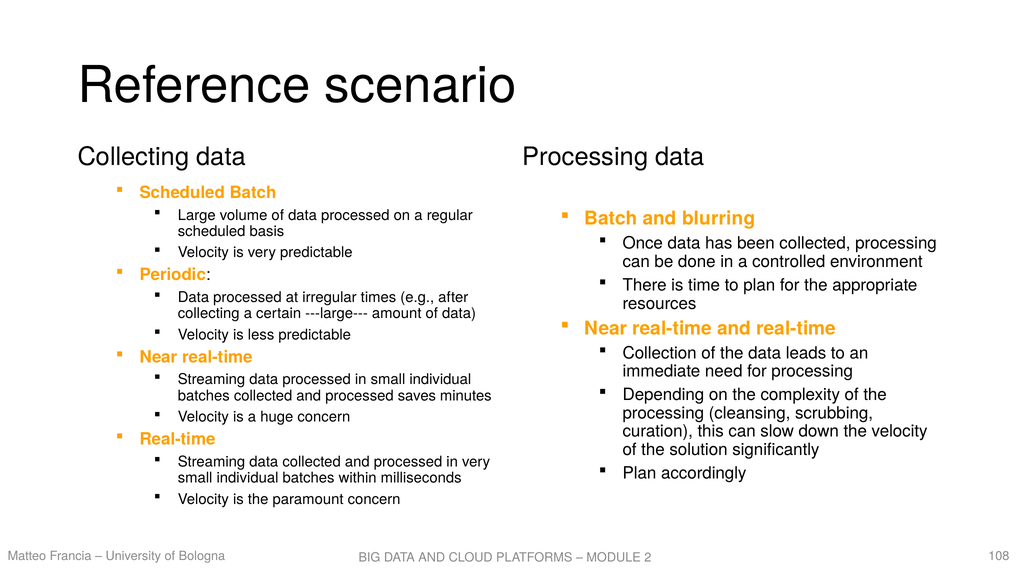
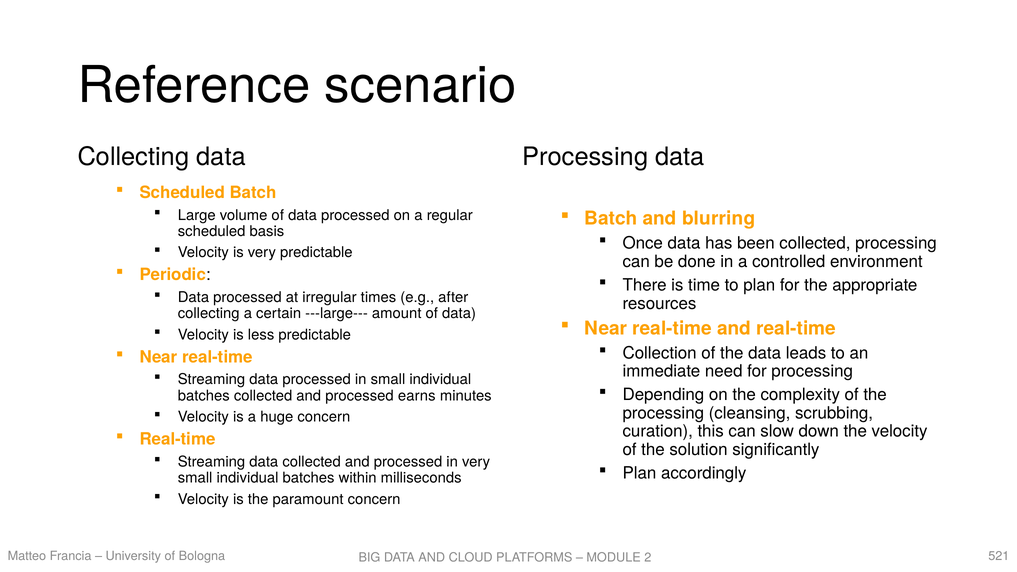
saves: saves -> earns
108: 108 -> 521
